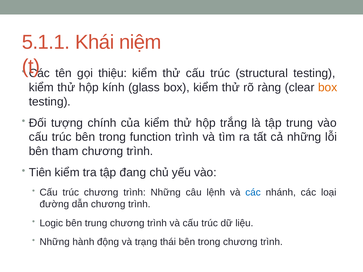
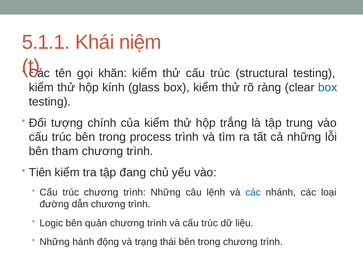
thiệu: thiệu -> khăn
box at (328, 87) colour: orange -> blue
function: function -> process
bên trung: trung -> quản
